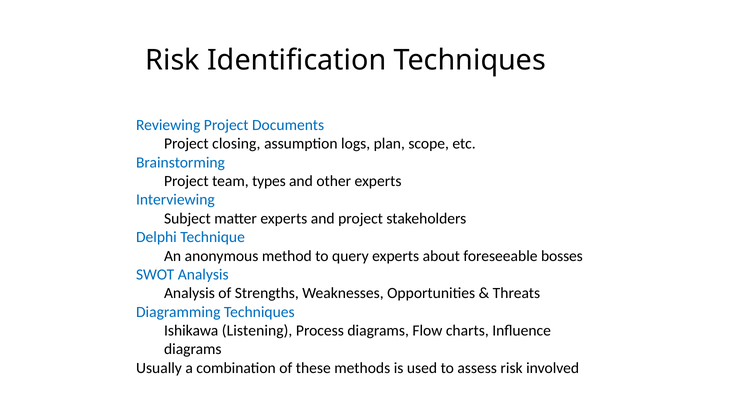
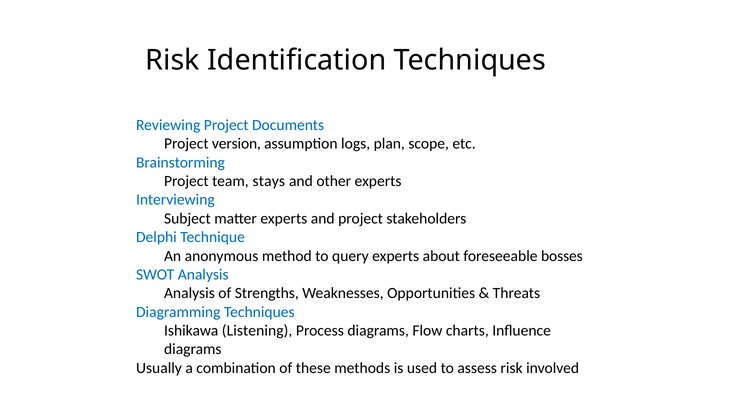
closing: closing -> version
types: types -> stays
